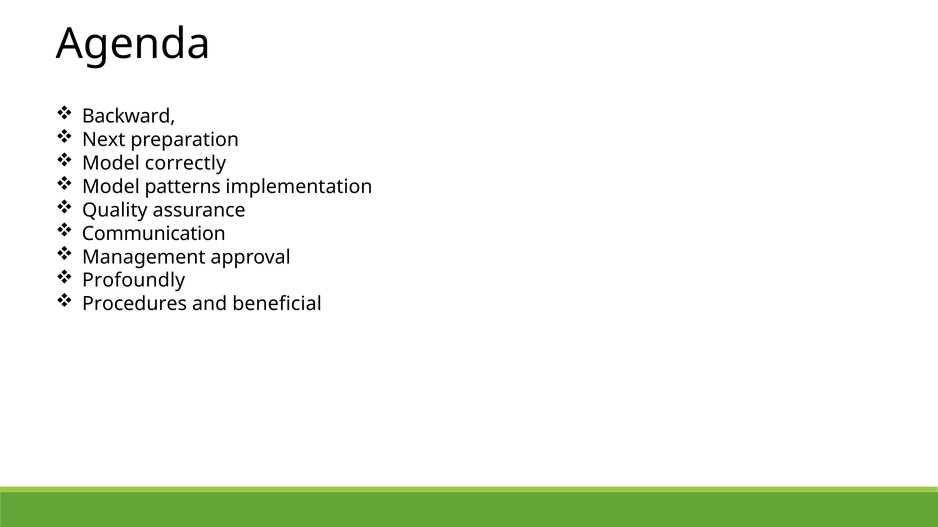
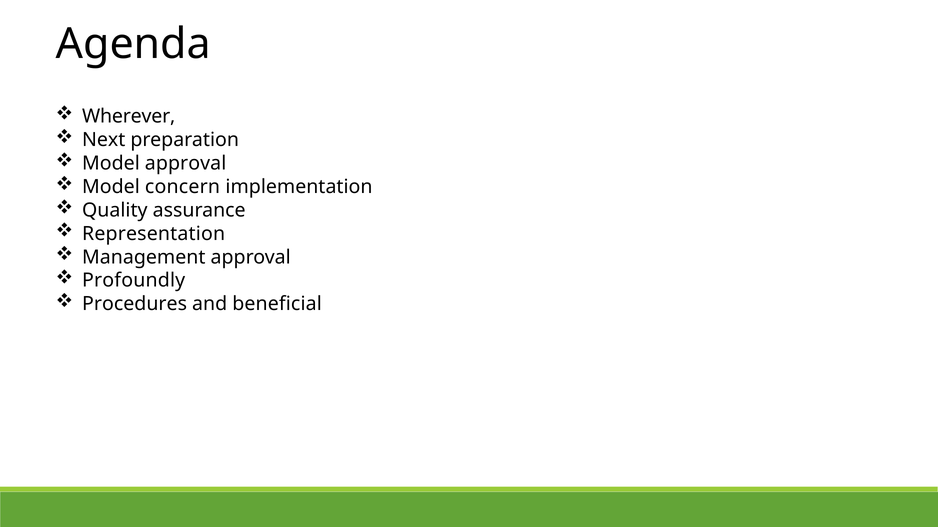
Backward: Backward -> Wherever
Model correctly: correctly -> approval
patterns: patterns -> concern
Communication: Communication -> Representation
